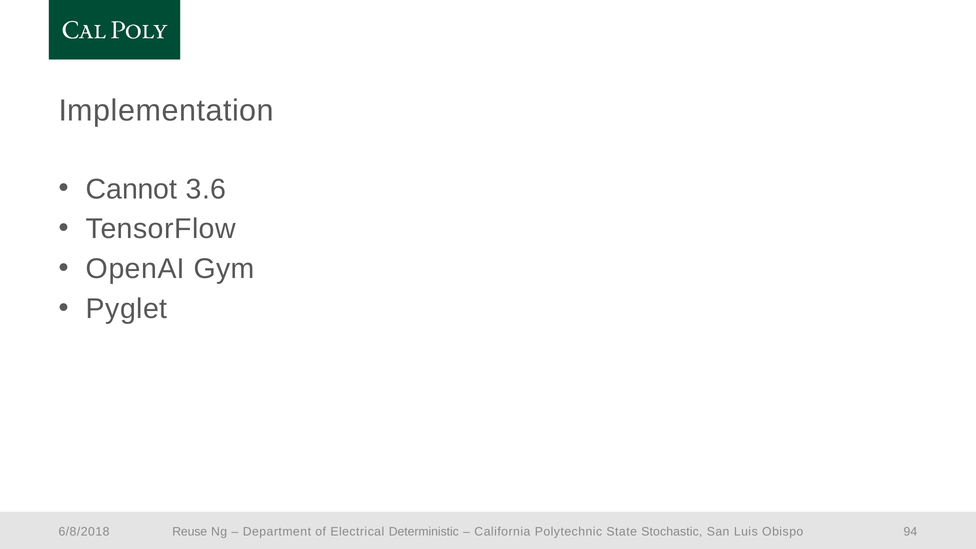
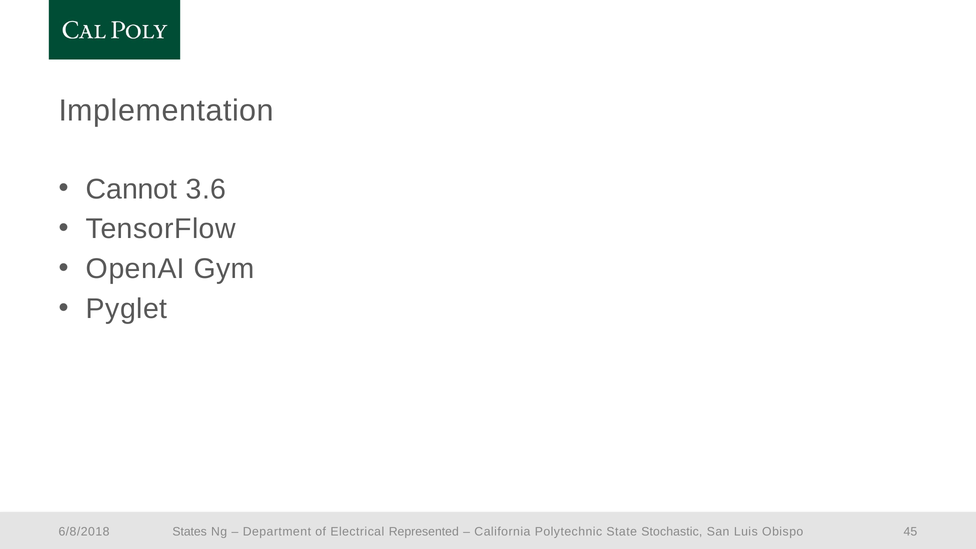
Reuse: Reuse -> States
Deterministic: Deterministic -> Represented
94: 94 -> 45
